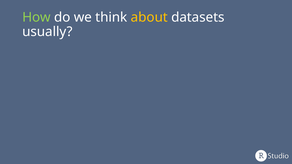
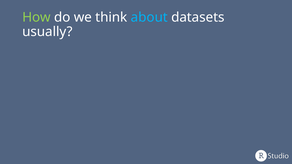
about colour: yellow -> light blue
